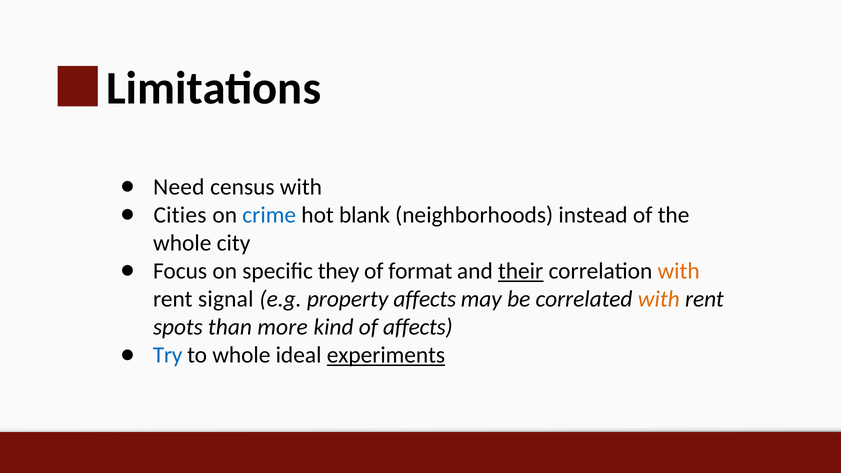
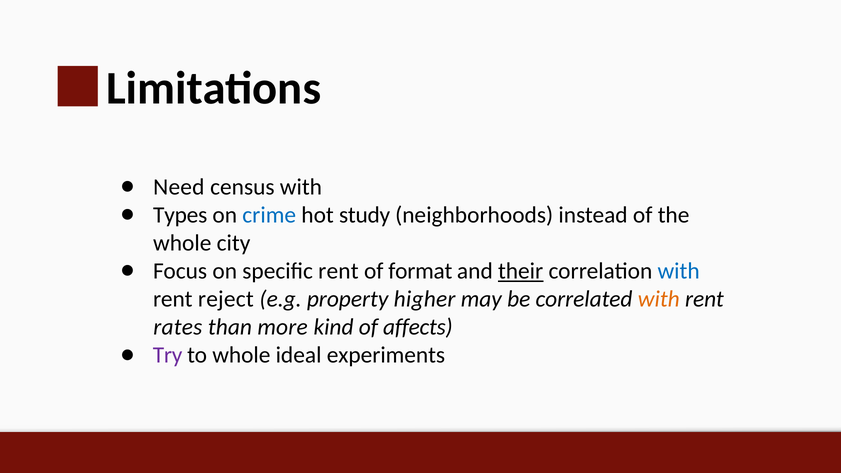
Cities: Cities -> Types
blank: blank -> study
specific they: they -> rent
with at (679, 271) colour: orange -> blue
signal: signal -> reject
property affects: affects -> higher
spots: spots -> rates
Try colour: blue -> purple
experiments underline: present -> none
